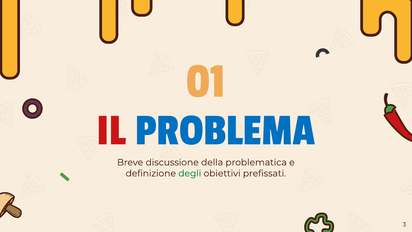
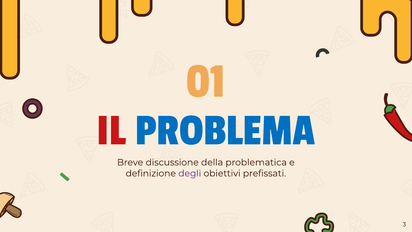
degli colour: green -> purple
